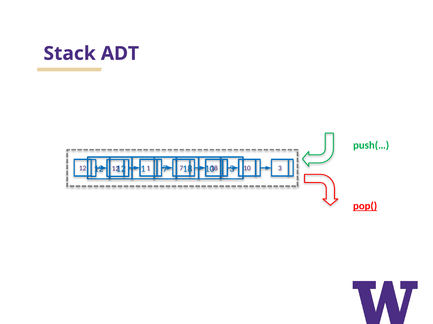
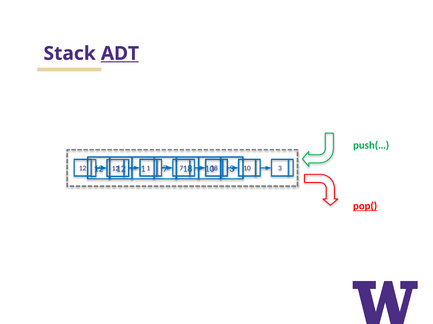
ADT underline: none -> present
